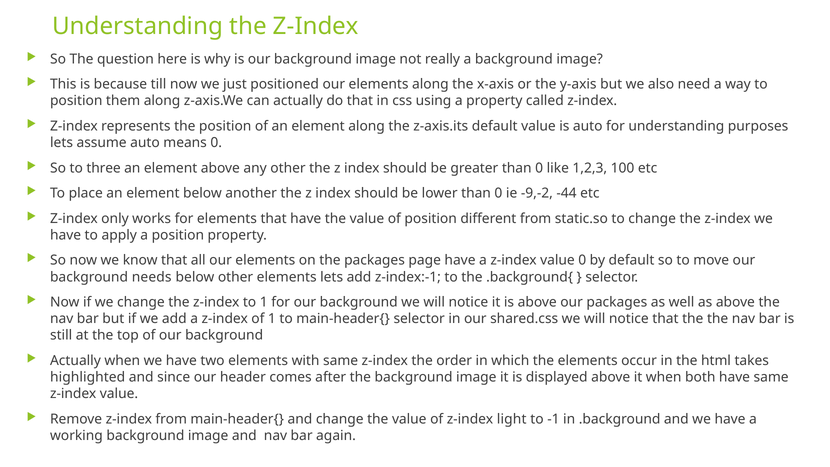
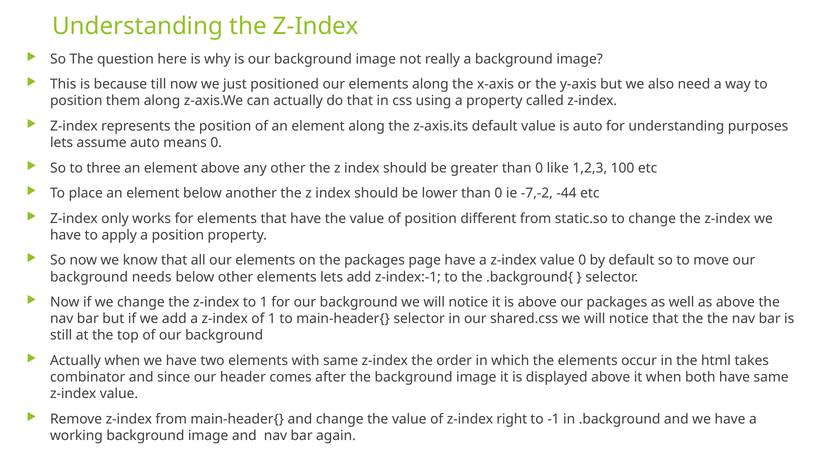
-9,-2: -9,-2 -> -7,-2
highlighted: highlighted -> combinator
light: light -> right
